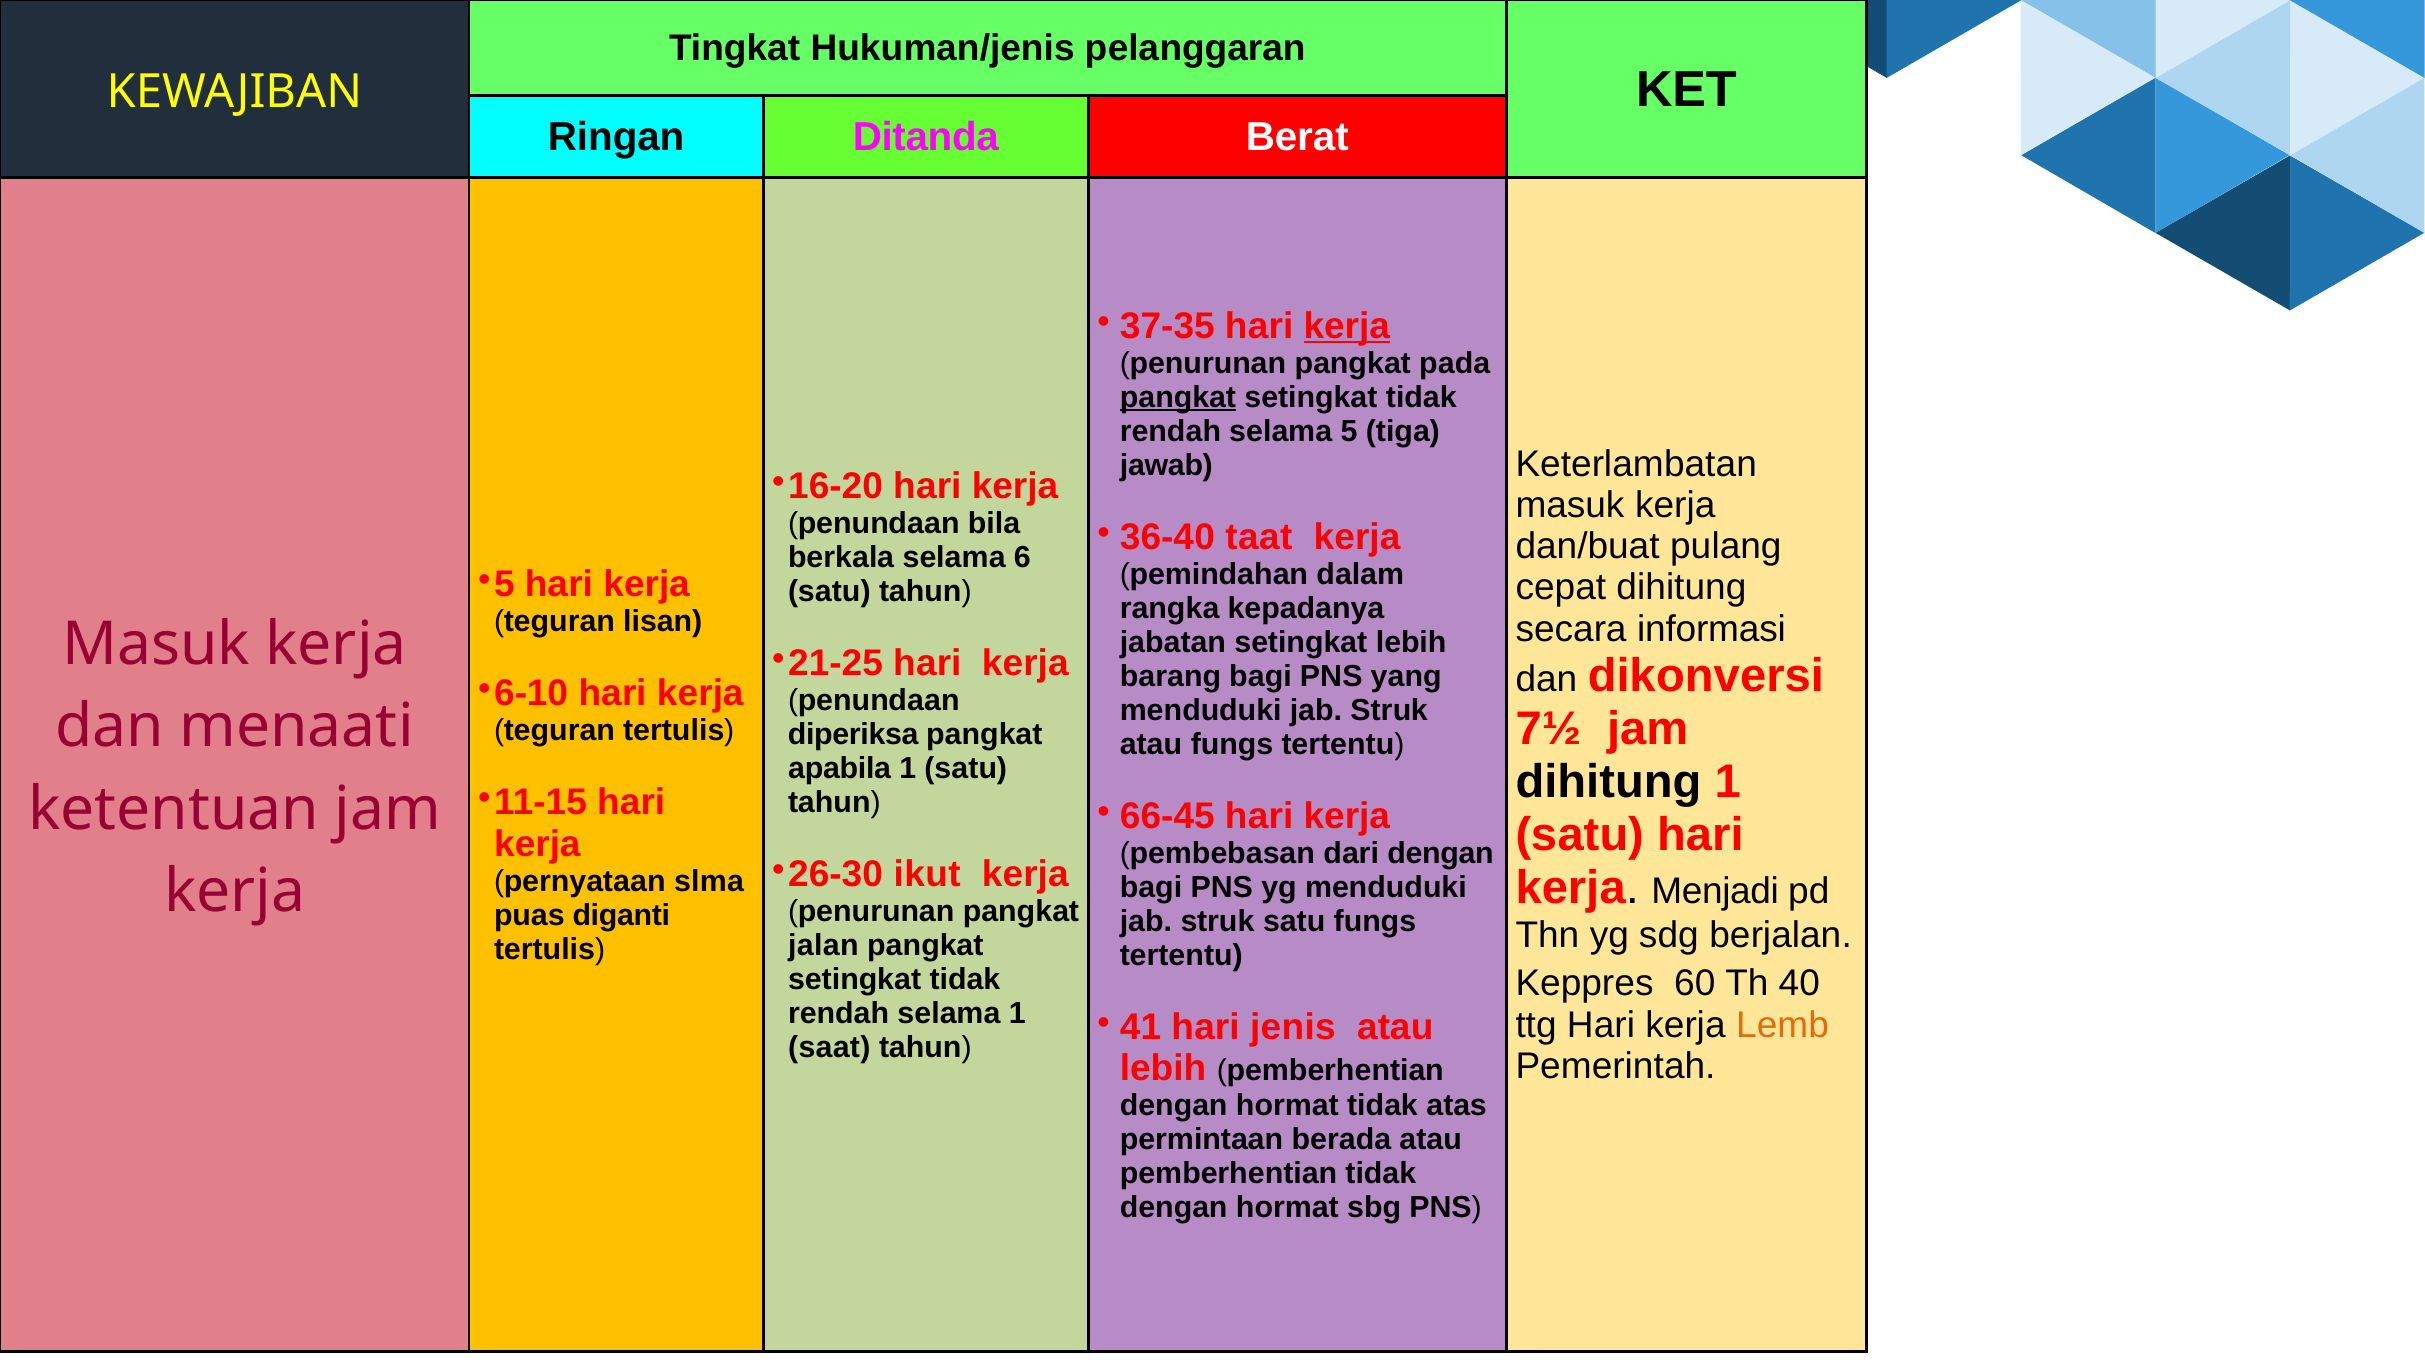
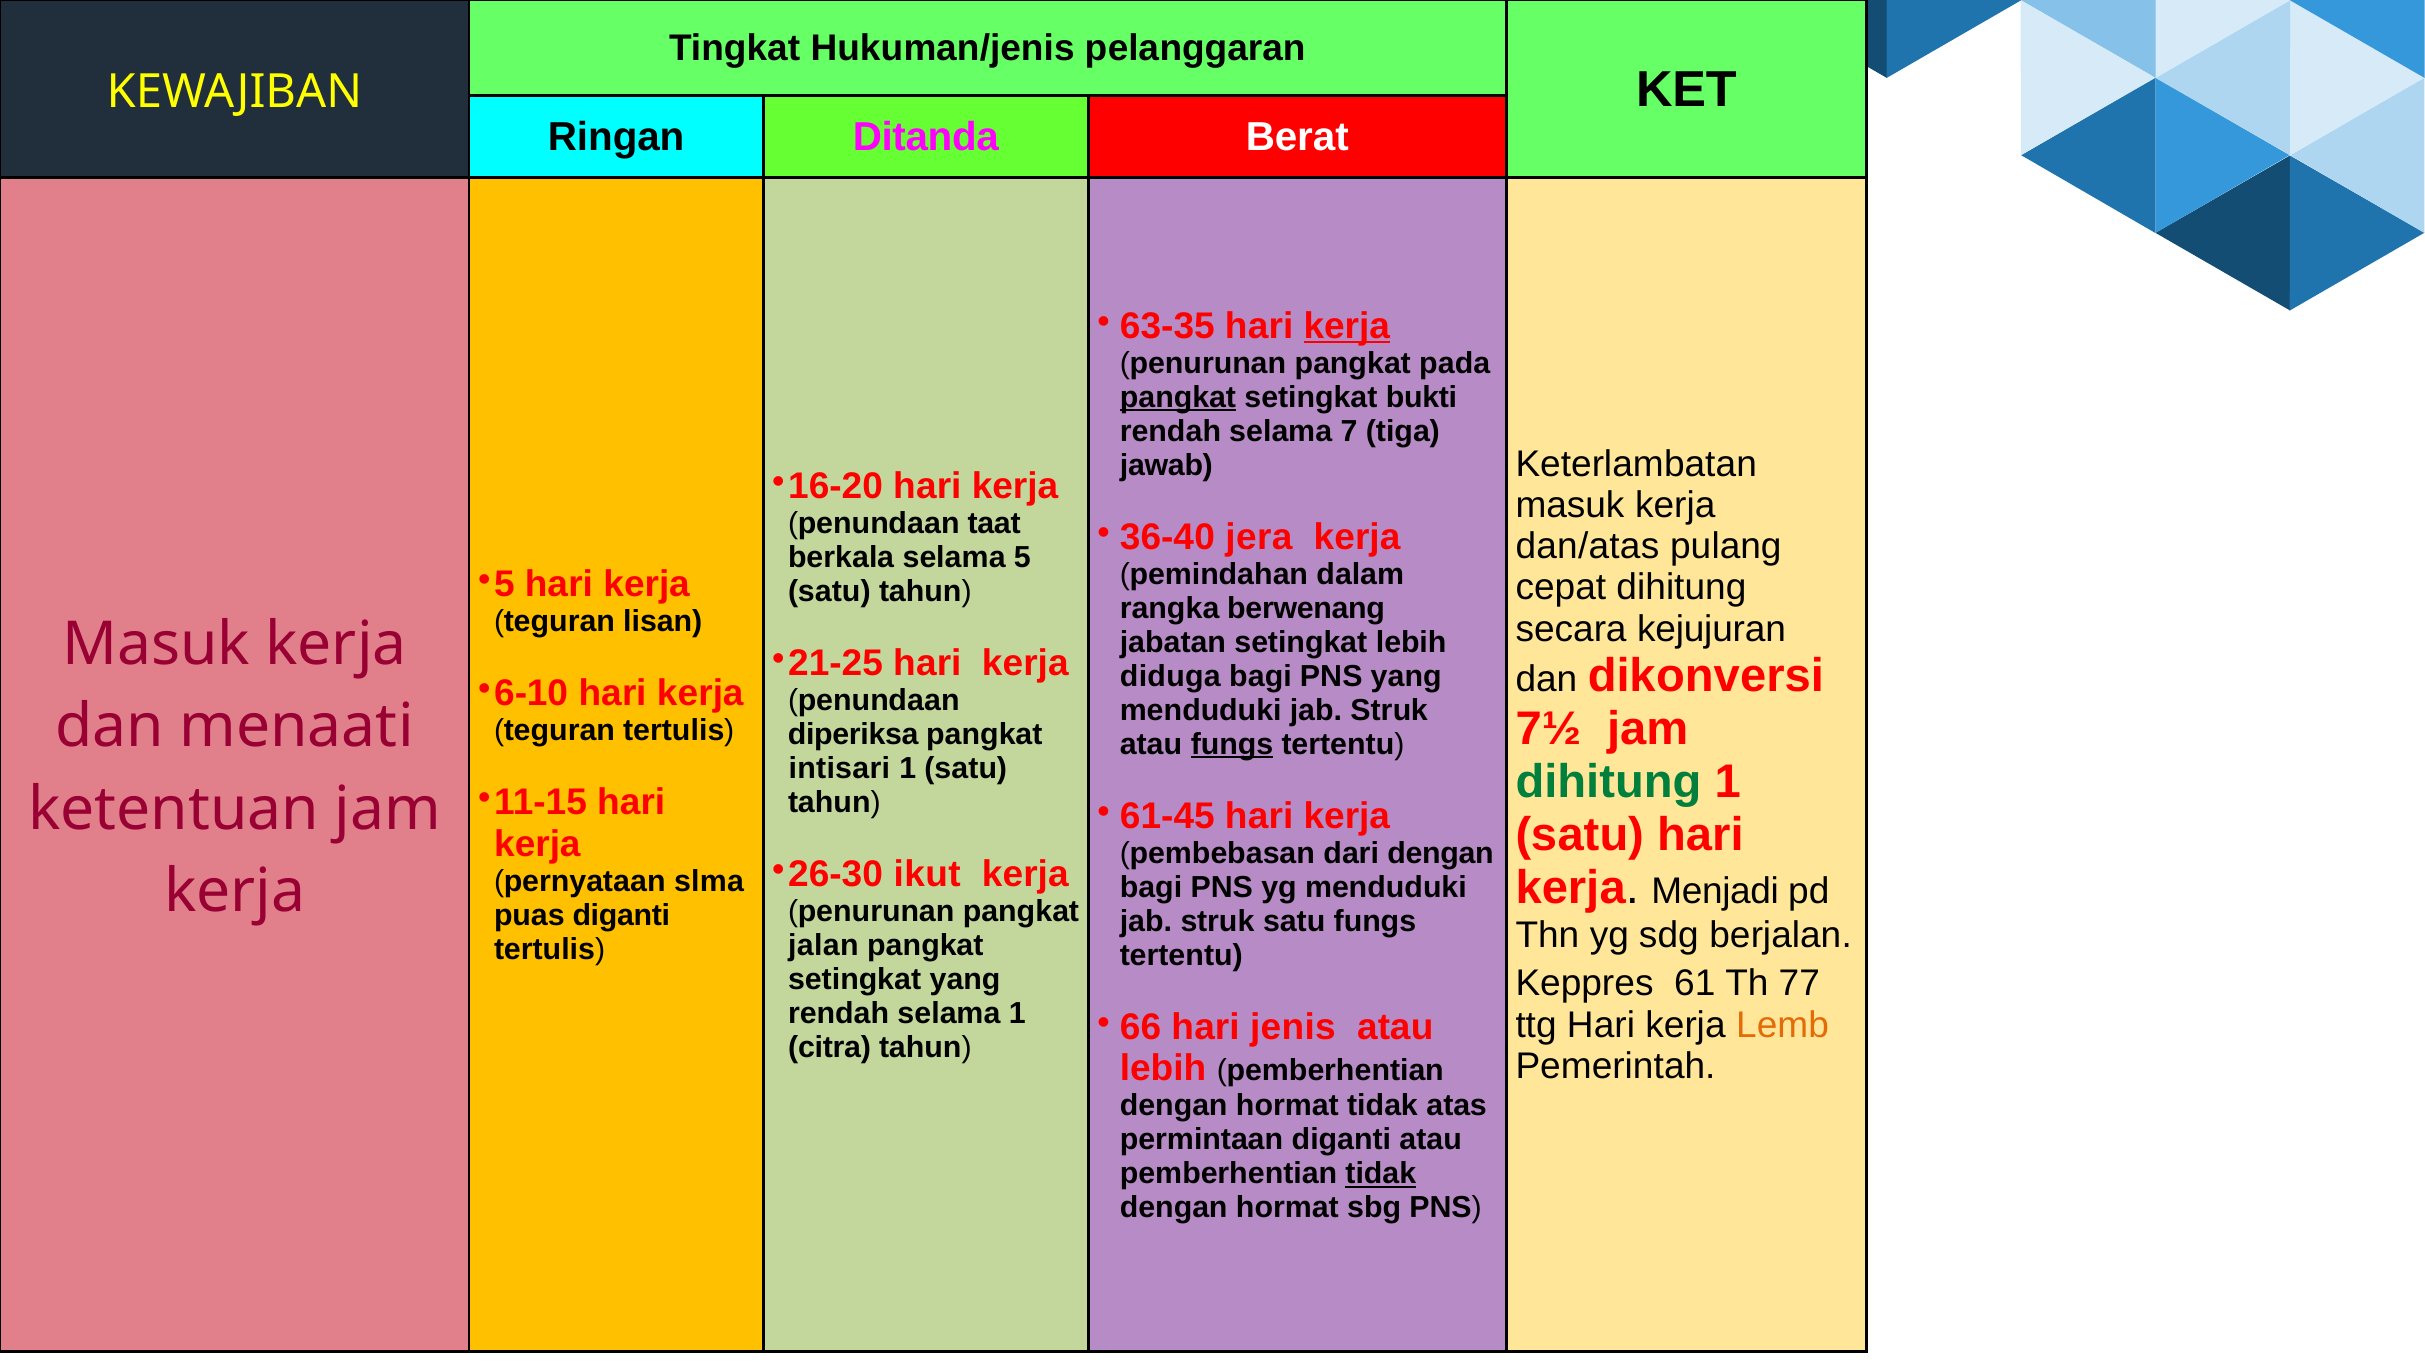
37-35: 37-35 -> 63-35
tidak at (1421, 397): tidak -> bukti
5: 5 -> 7
bila: bila -> taat
taat: taat -> jera
dan/buat: dan/buat -> dan/atas
6: 6 -> 5
kepadanya: kepadanya -> berwenang
informasi: informasi -> kejujuran
barang: barang -> diduga
fungs at (1232, 744) underline: none -> present
apabila: apabila -> intisari
dihitung at (1608, 782) colour: black -> green
66-45: 66-45 -> 61-45
tidak at (965, 980): tidak -> yang
60: 60 -> 61
40: 40 -> 77
41: 41 -> 66
saat: saat -> citra
permintaan berada: berada -> diganti
tidak at (1381, 1174) underline: none -> present
